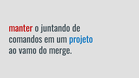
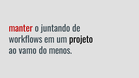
comandos: comandos -> workflows
projeto colour: blue -> black
merge: merge -> menos
